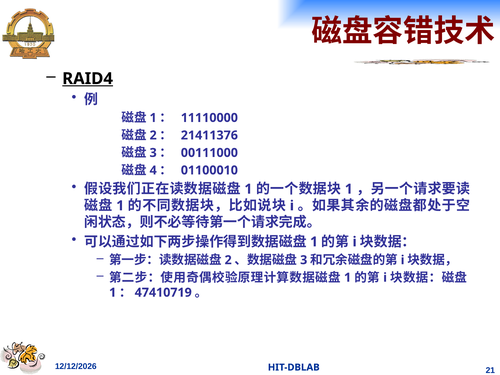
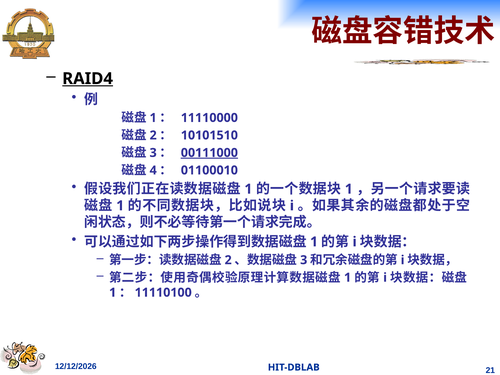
21411376: 21411376 -> 10101510
00111000 underline: none -> present
47410719: 47410719 -> 11110100
